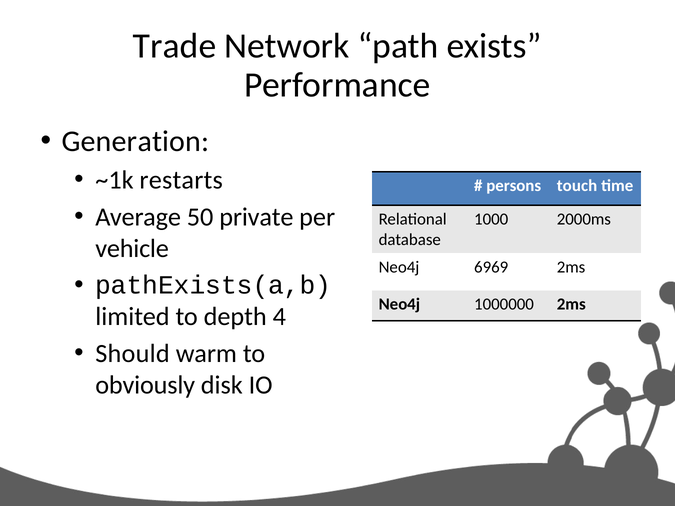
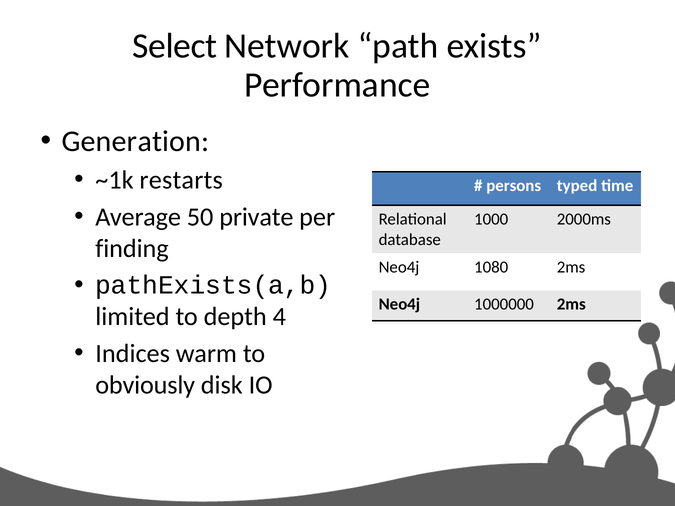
Trade: Trade -> Select
touch: touch -> typed
vehicle: vehicle -> finding
6969: 6969 -> 1080
Should: Should -> Indices
